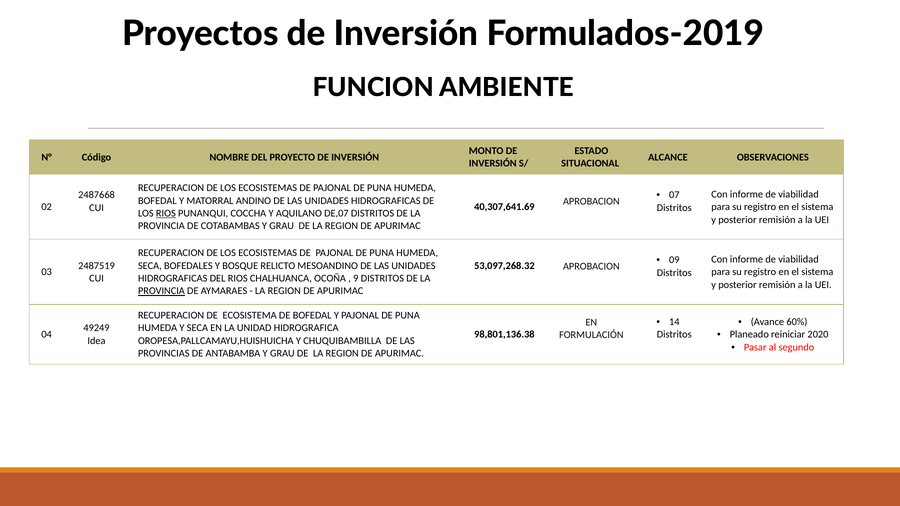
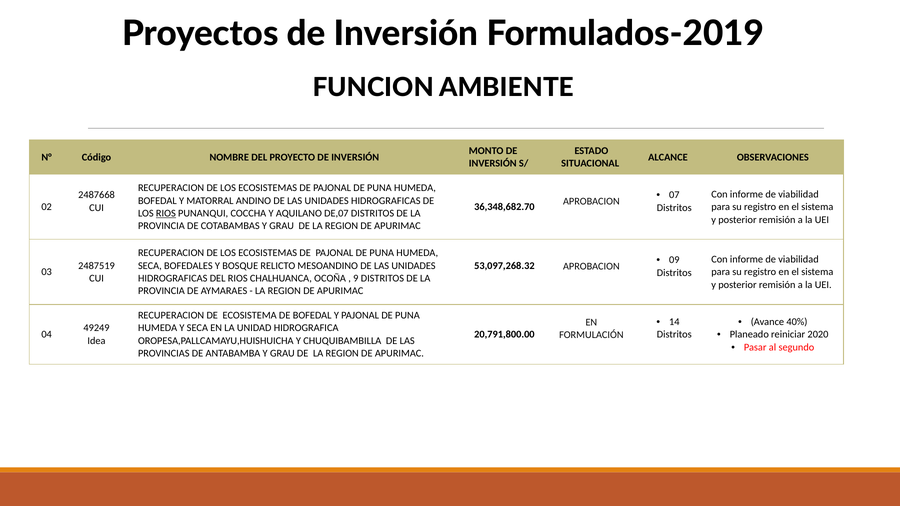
40,307,641.69: 40,307,641.69 -> 36,348,682.70
PROVINCIA at (161, 291) underline: present -> none
60%: 60% -> 40%
98,801,136.38: 98,801,136.38 -> 20,791,800.00
